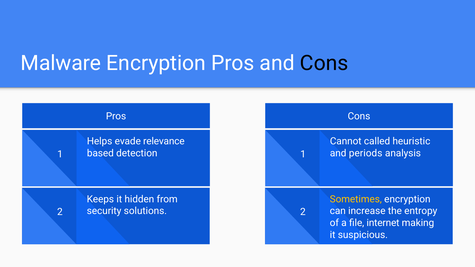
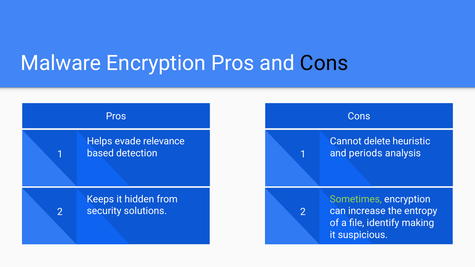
called: called -> delete
Sometimes colour: yellow -> light green
internet: internet -> identify
